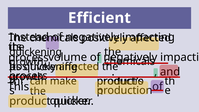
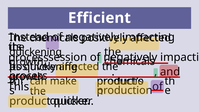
volume: volume -> session
